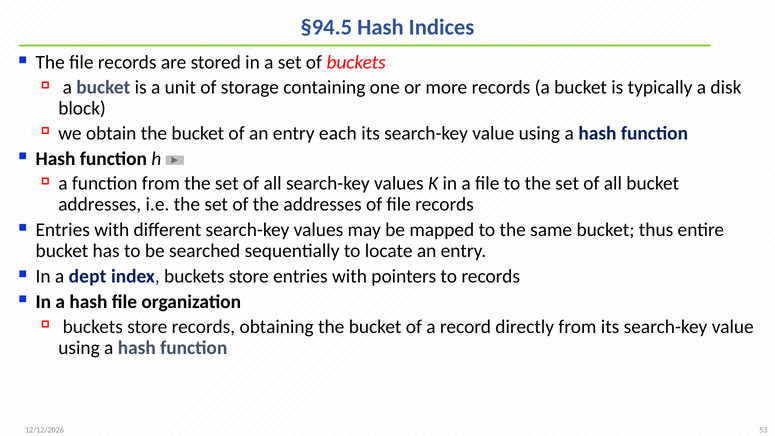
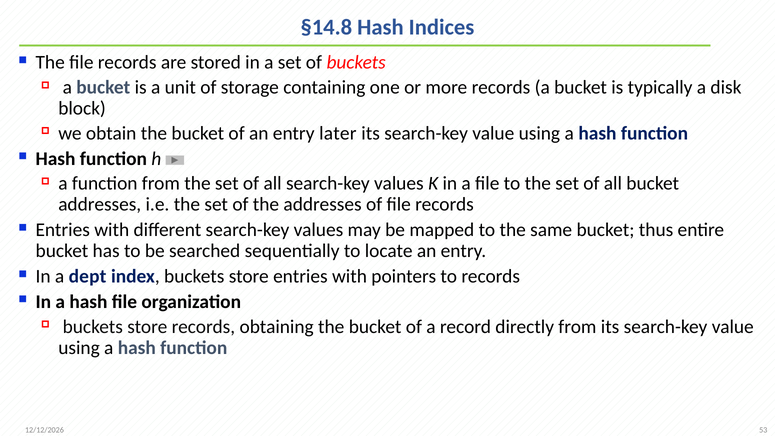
§94.5: §94.5 -> §14.8
each: each -> later
